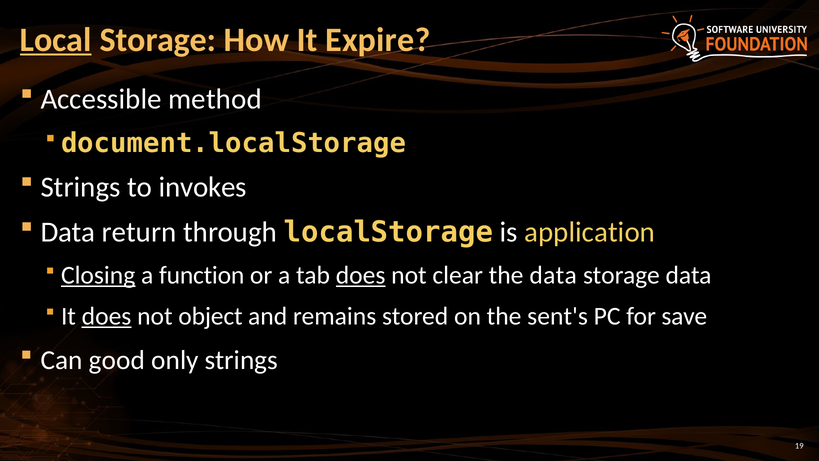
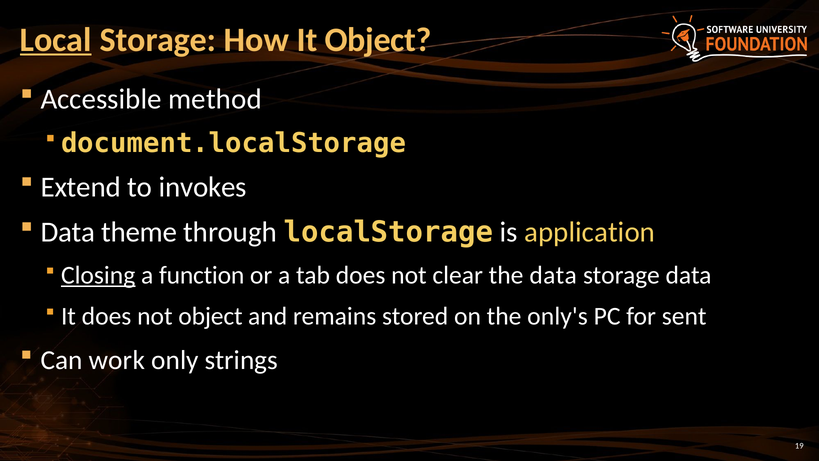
It Expire: Expire -> Object
Strings at (81, 187): Strings -> Extend
return: return -> theme
does at (361, 275) underline: present -> none
does at (107, 316) underline: present -> none
sent's: sent's -> only's
save: save -> sent
good: good -> work
